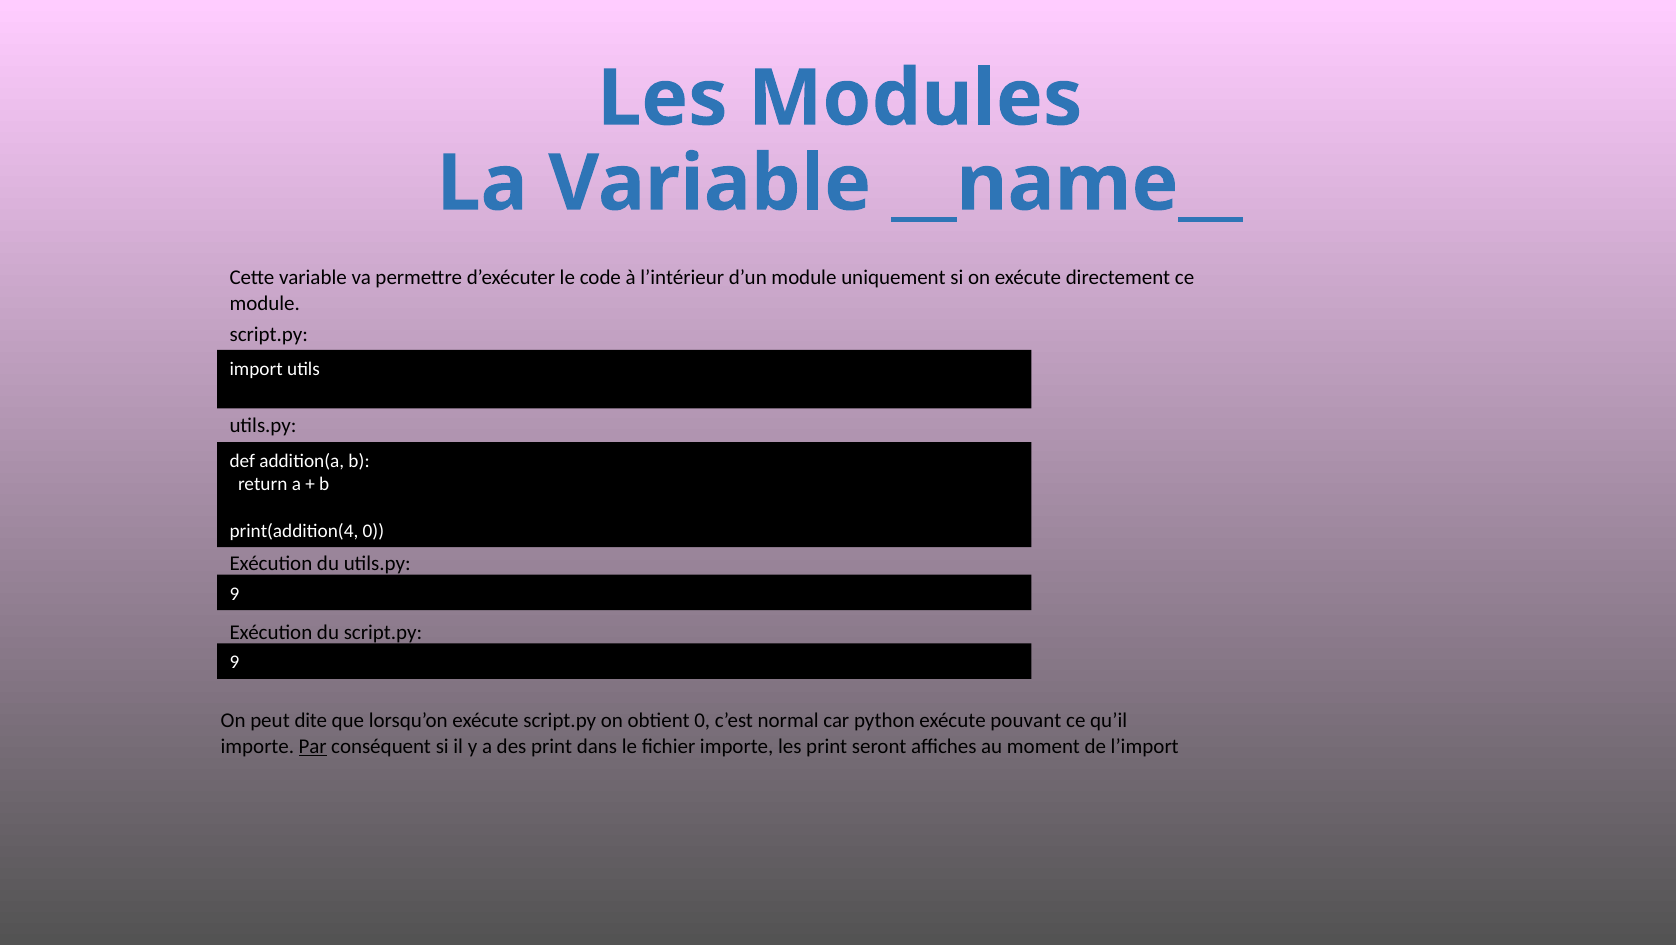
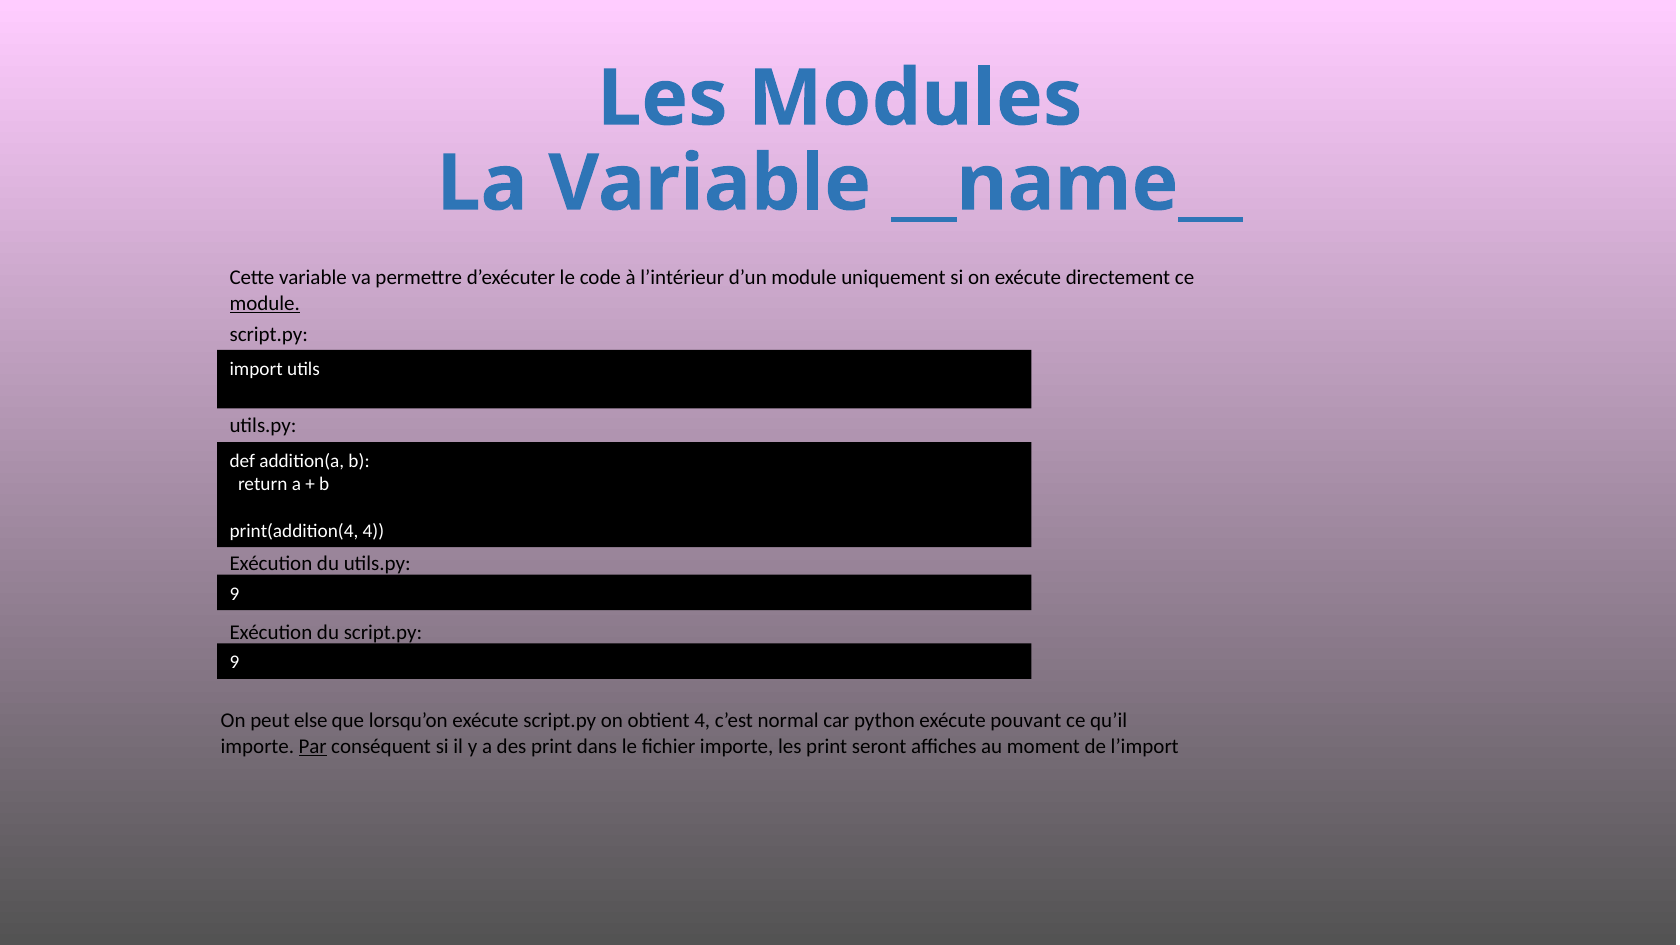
module at (265, 303) underline: none -> present
print(addition(4 0: 0 -> 4
dite: dite -> else
obtient 0: 0 -> 4
